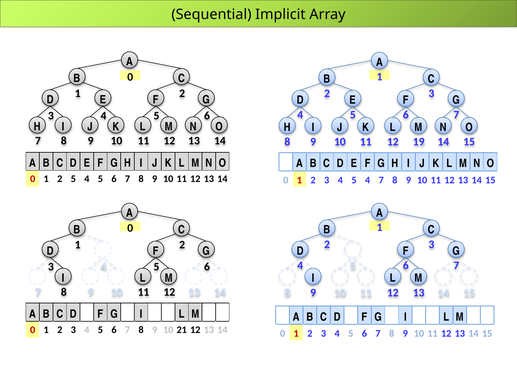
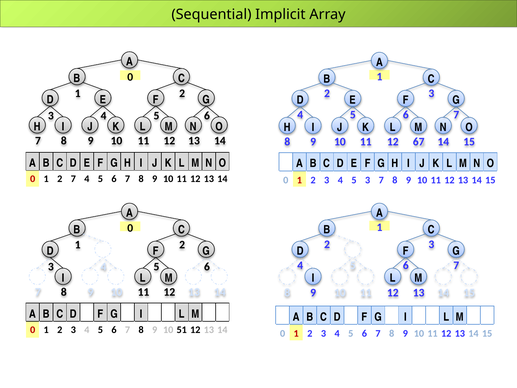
19: 19 -> 67
2 5: 5 -> 7
4 5 4: 4 -> 3
21: 21 -> 51
